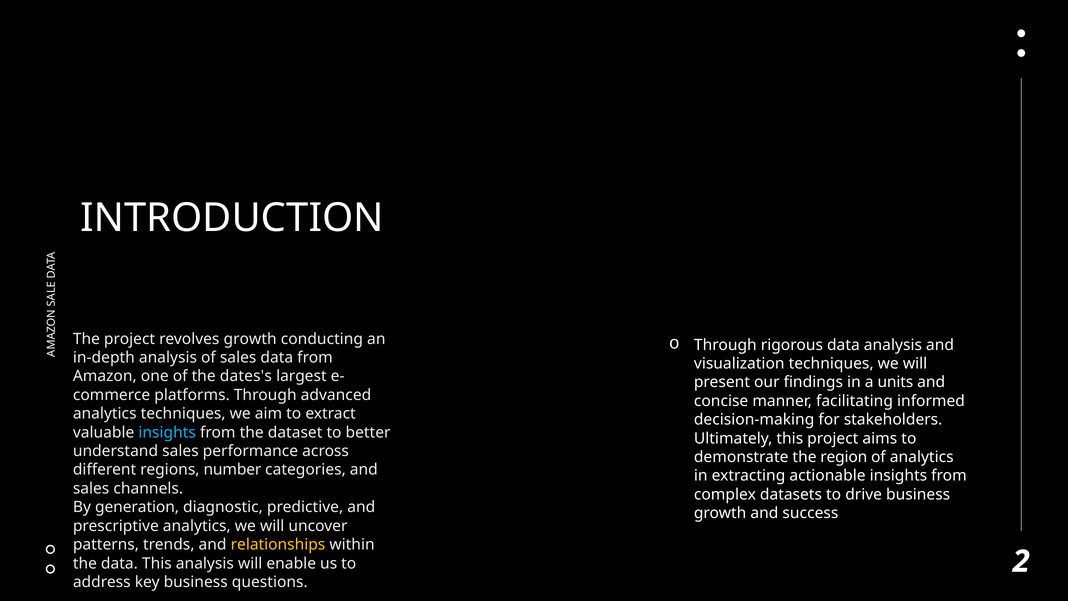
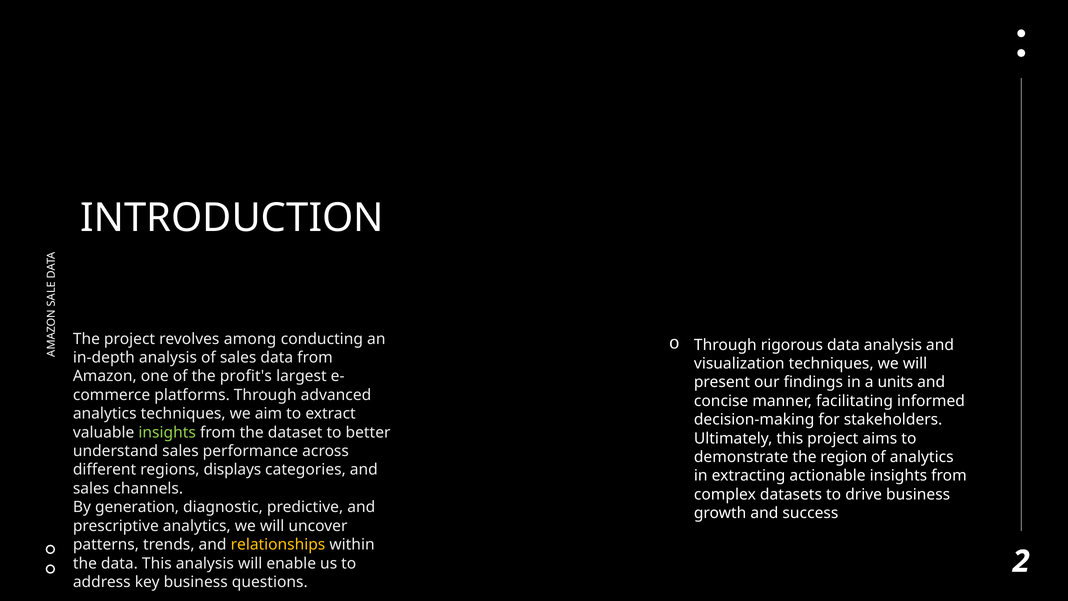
revolves growth: growth -> among
dates's: dates's -> profit's
insights at (167, 432) colour: light blue -> light green
number: number -> displays
